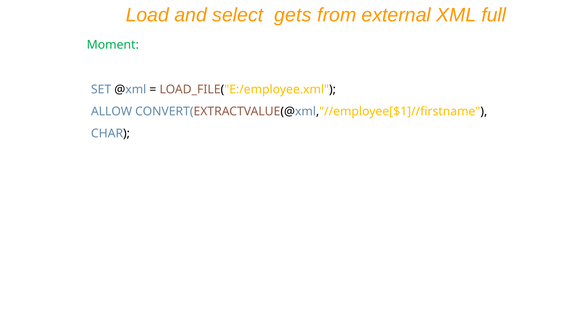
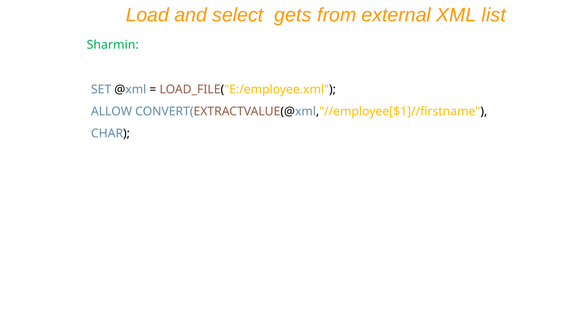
full: full -> list
Moment: Moment -> Sharmin
